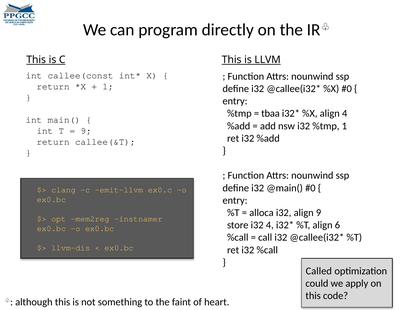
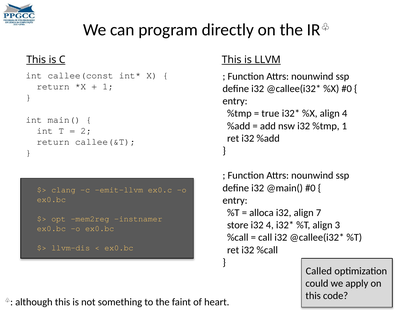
tbaa: tbaa -> true
9 at (86, 131): 9 -> 2
align 9: 9 -> 7
6: 6 -> 3
